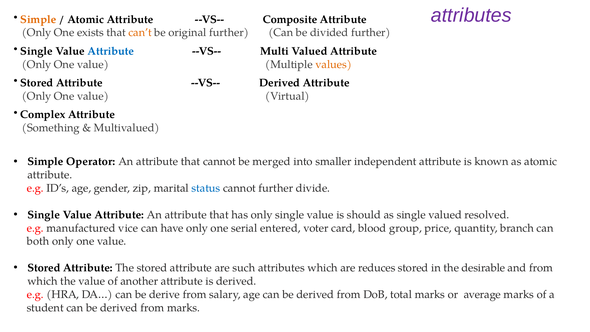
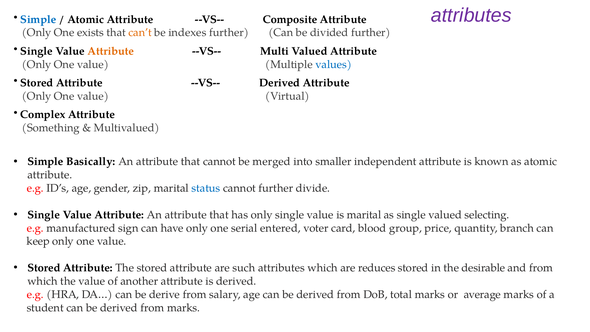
Simple at (38, 19) colour: orange -> blue
original: original -> indexes
Attribute at (111, 51) colour: blue -> orange
values colour: orange -> blue
Operator: Operator -> Basically
is should: should -> marital
resolved: resolved -> selecting
vice: vice -> sign
both: both -> keep
